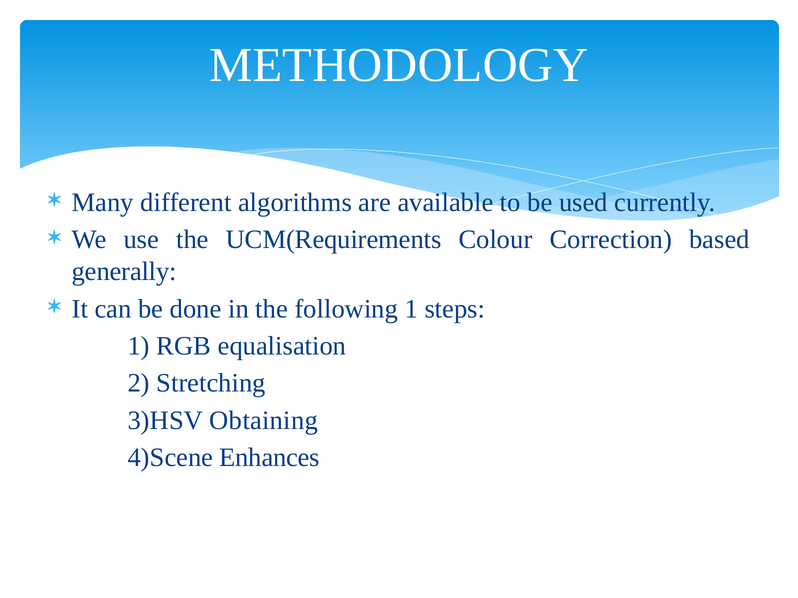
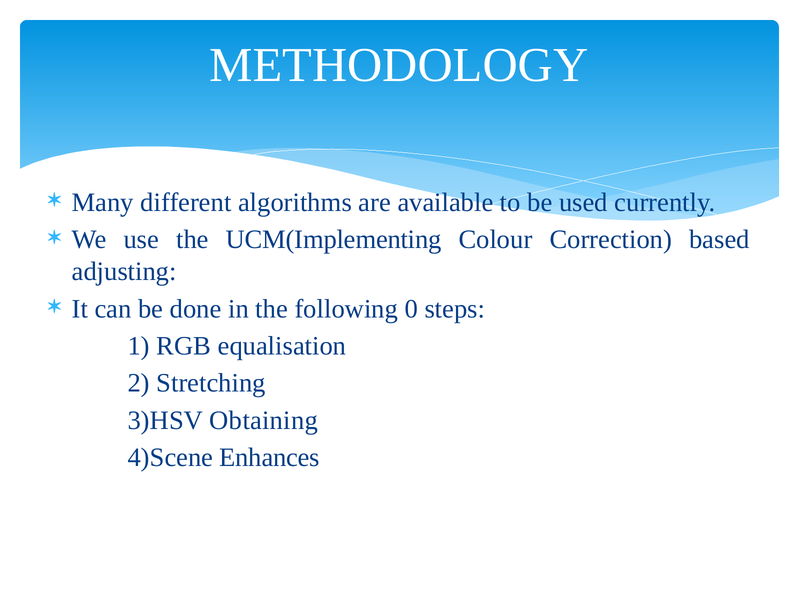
UCM(Requirements: UCM(Requirements -> UCM(Implementing
generally: generally -> adjusting
following 1: 1 -> 0
